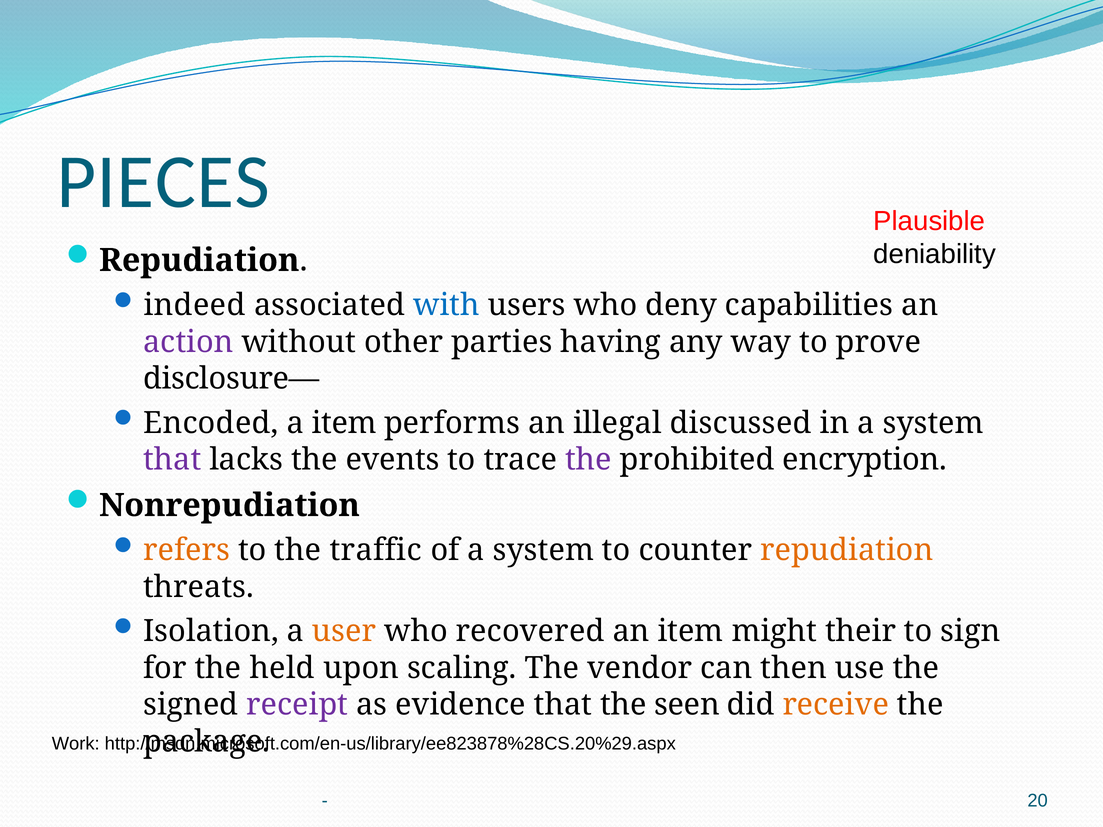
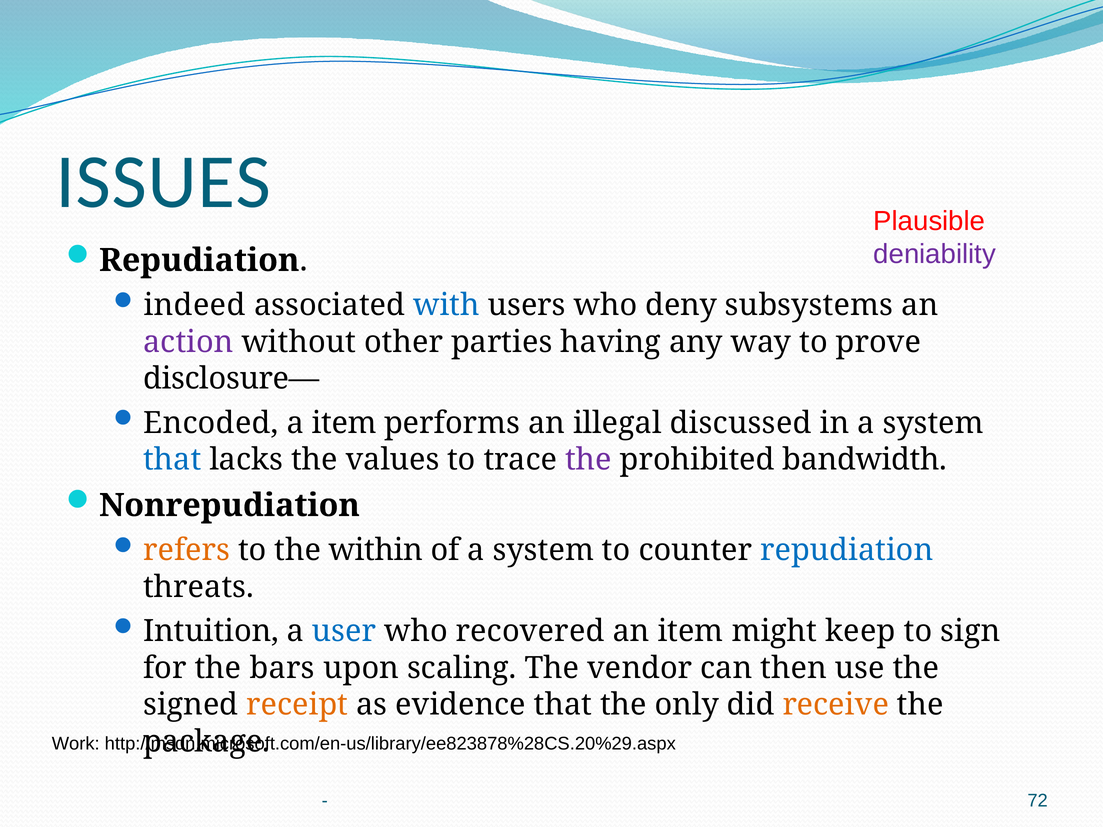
PIECES: PIECES -> ISSUES
deniability colour: black -> purple
capabilities: capabilities -> subsystems
that at (172, 460) colour: purple -> blue
events: events -> values
encryption: encryption -> bandwidth
traffic: traffic -> within
repudiation at (847, 551) colour: orange -> blue
Isolation: Isolation -> Intuition
user colour: orange -> blue
their: their -> keep
held: held -> bars
receipt colour: purple -> orange
seen: seen -> only
20: 20 -> 72
